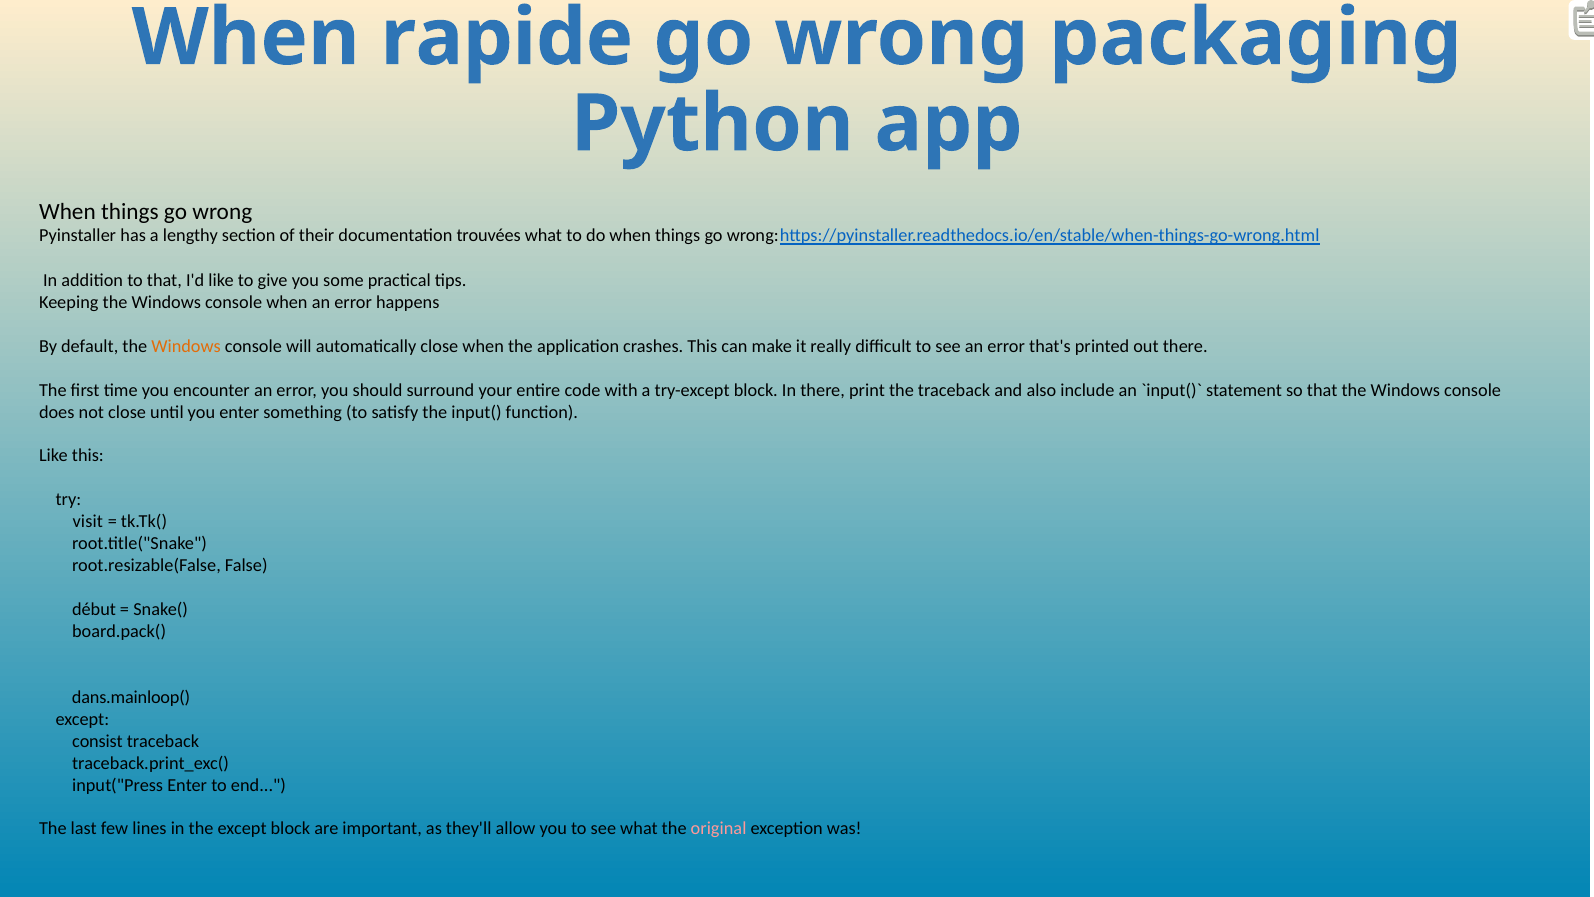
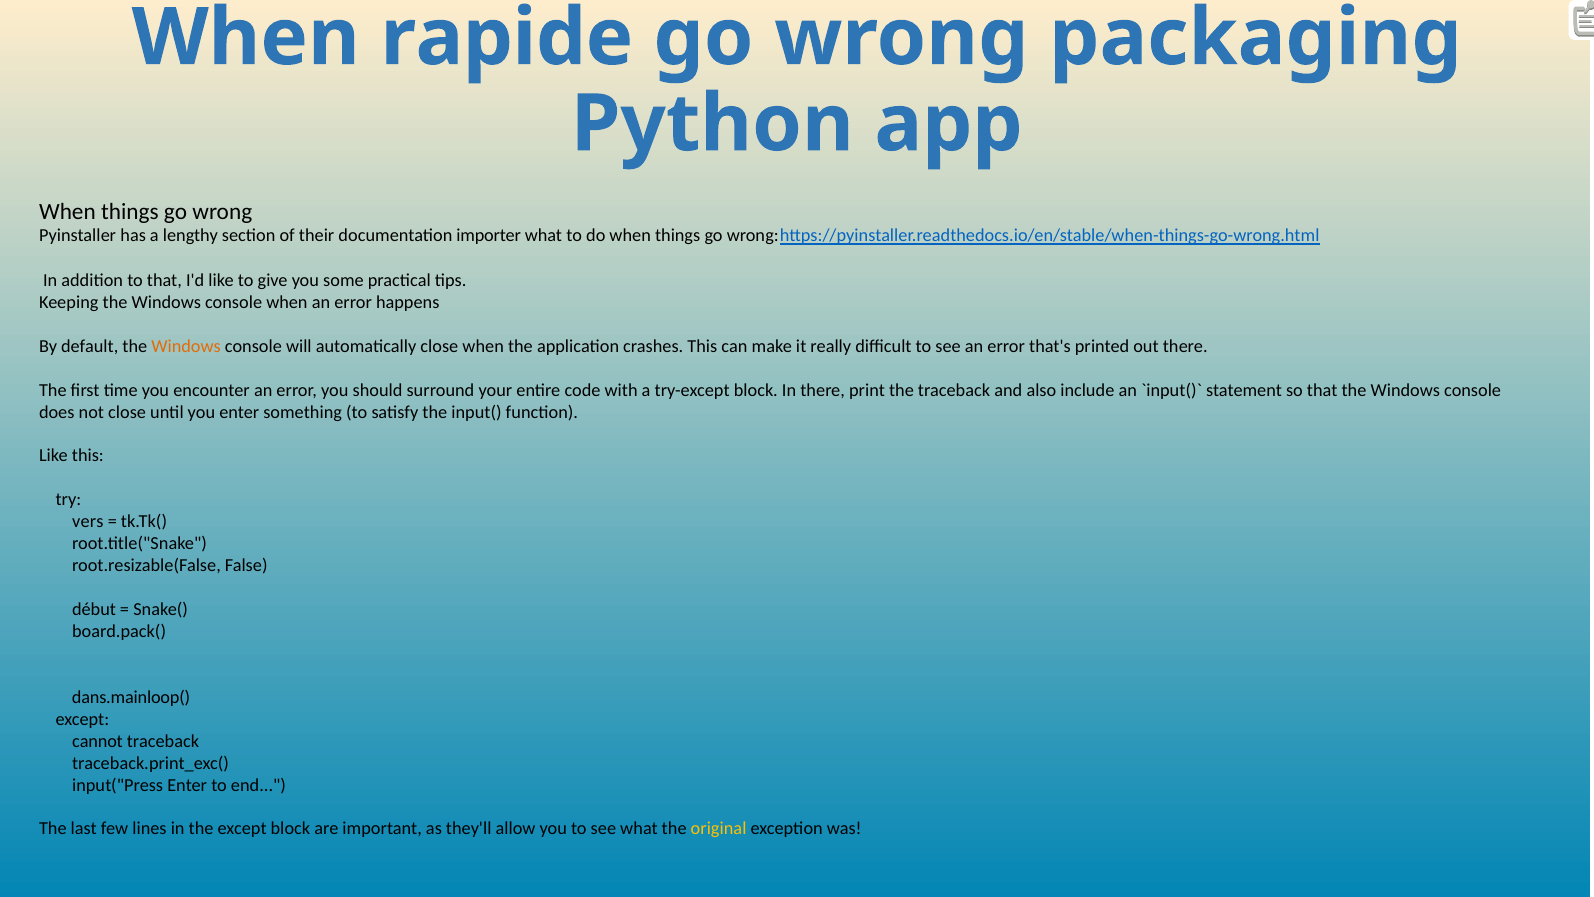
trouvées: trouvées -> importer
visit: visit -> vers
consist: consist -> cannot
original colour: pink -> yellow
